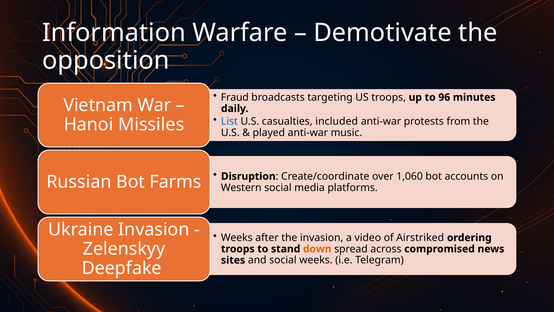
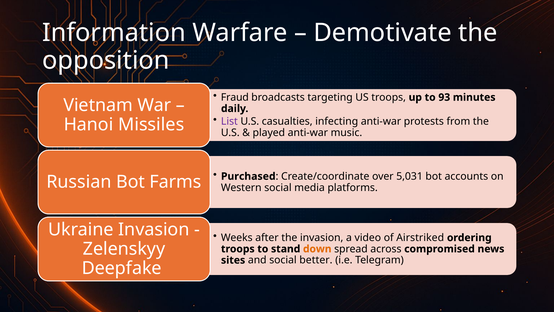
96: 96 -> 93
List colour: blue -> purple
included: included -> infecting
Disruption: Disruption -> Purchased
1,060: 1,060 -> 5,031
social weeks: weeks -> better
